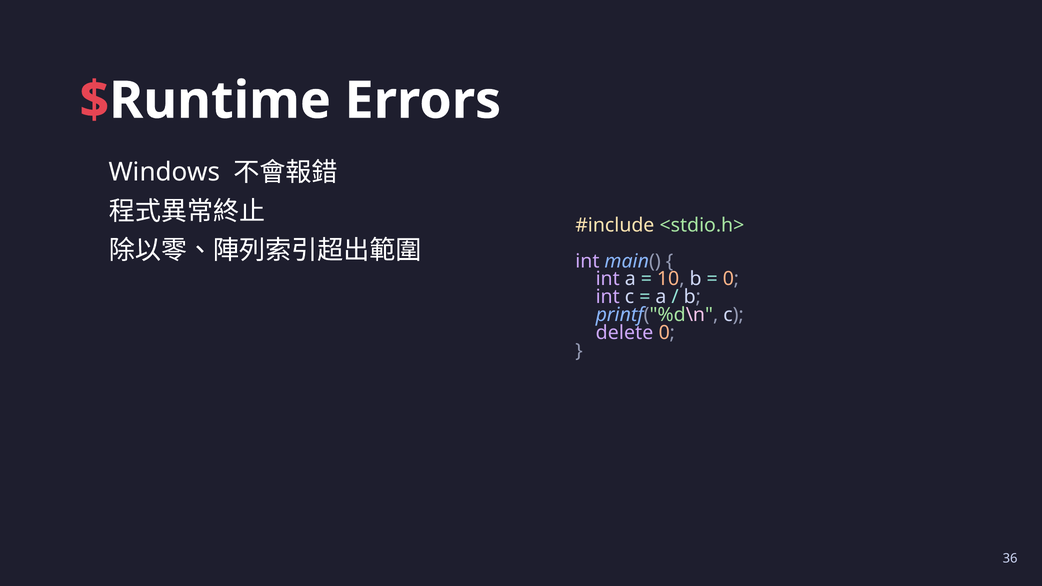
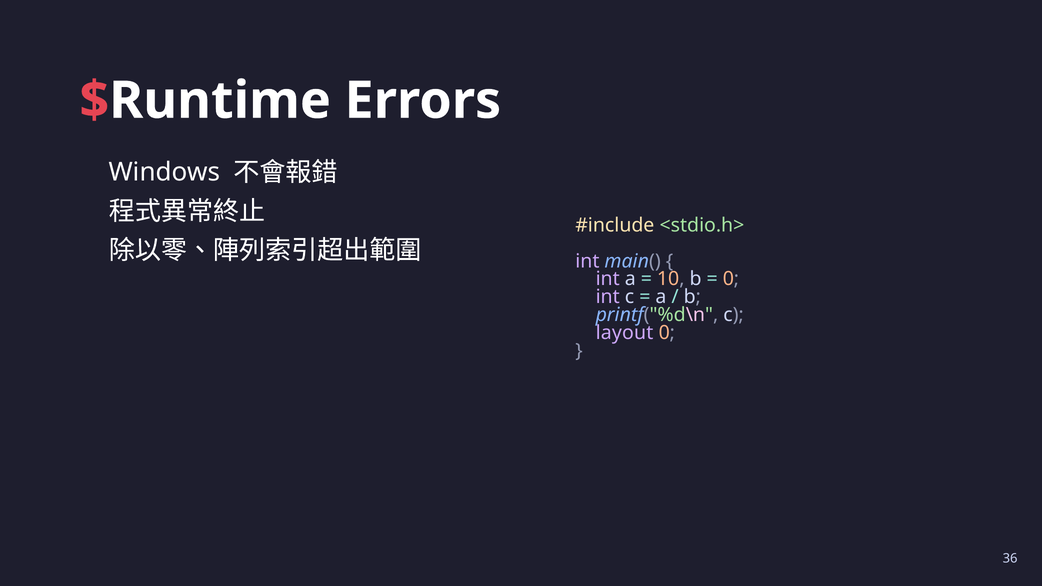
delete: delete -> layout
